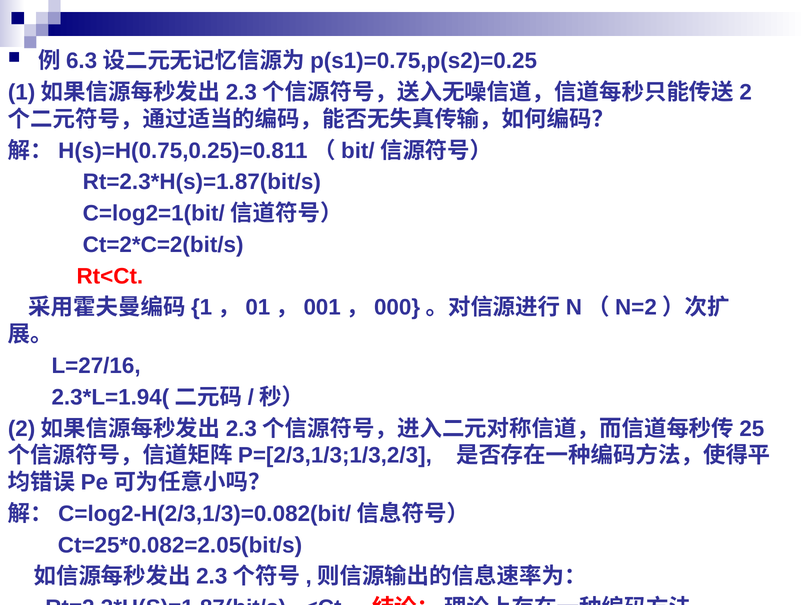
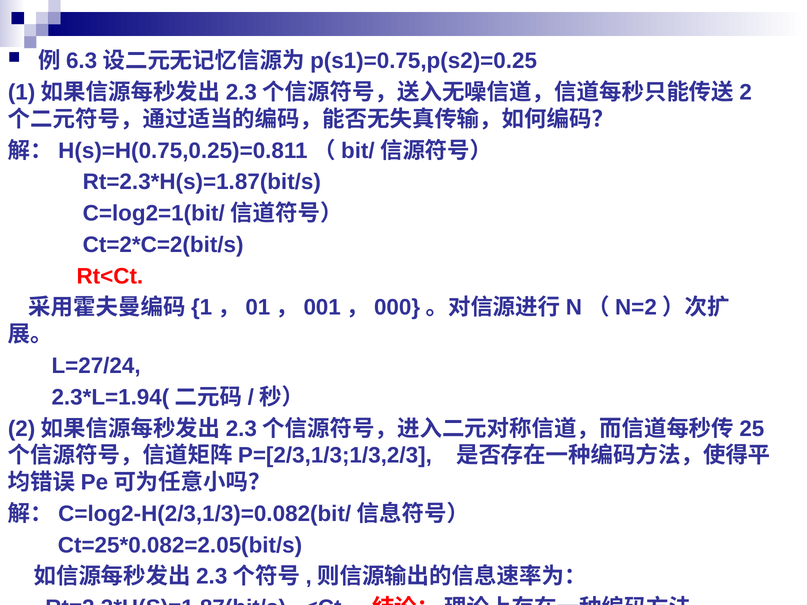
L=27/16: L=27/16 -> L=27/24
